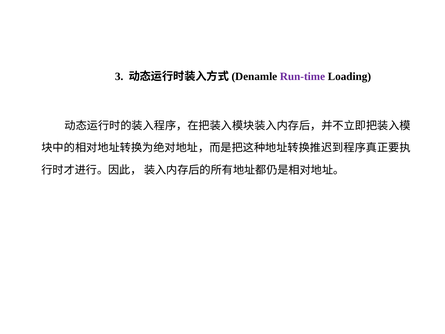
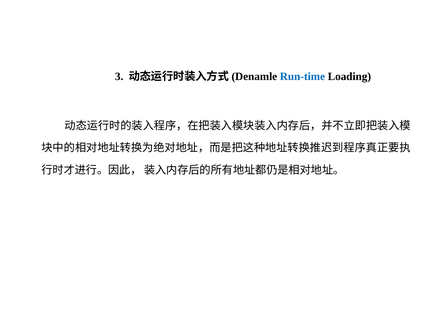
Run-time colour: purple -> blue
